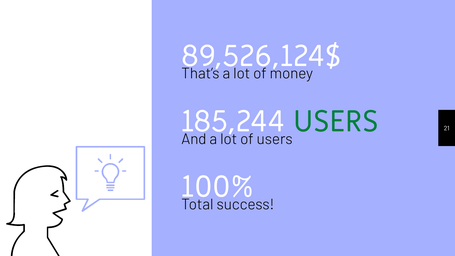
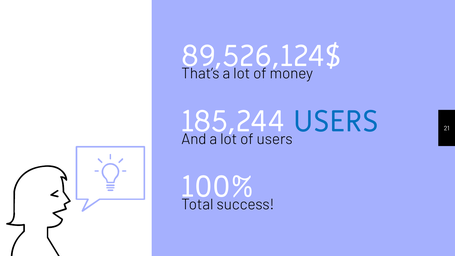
USERS at (336, 122) colour: green -> blue
